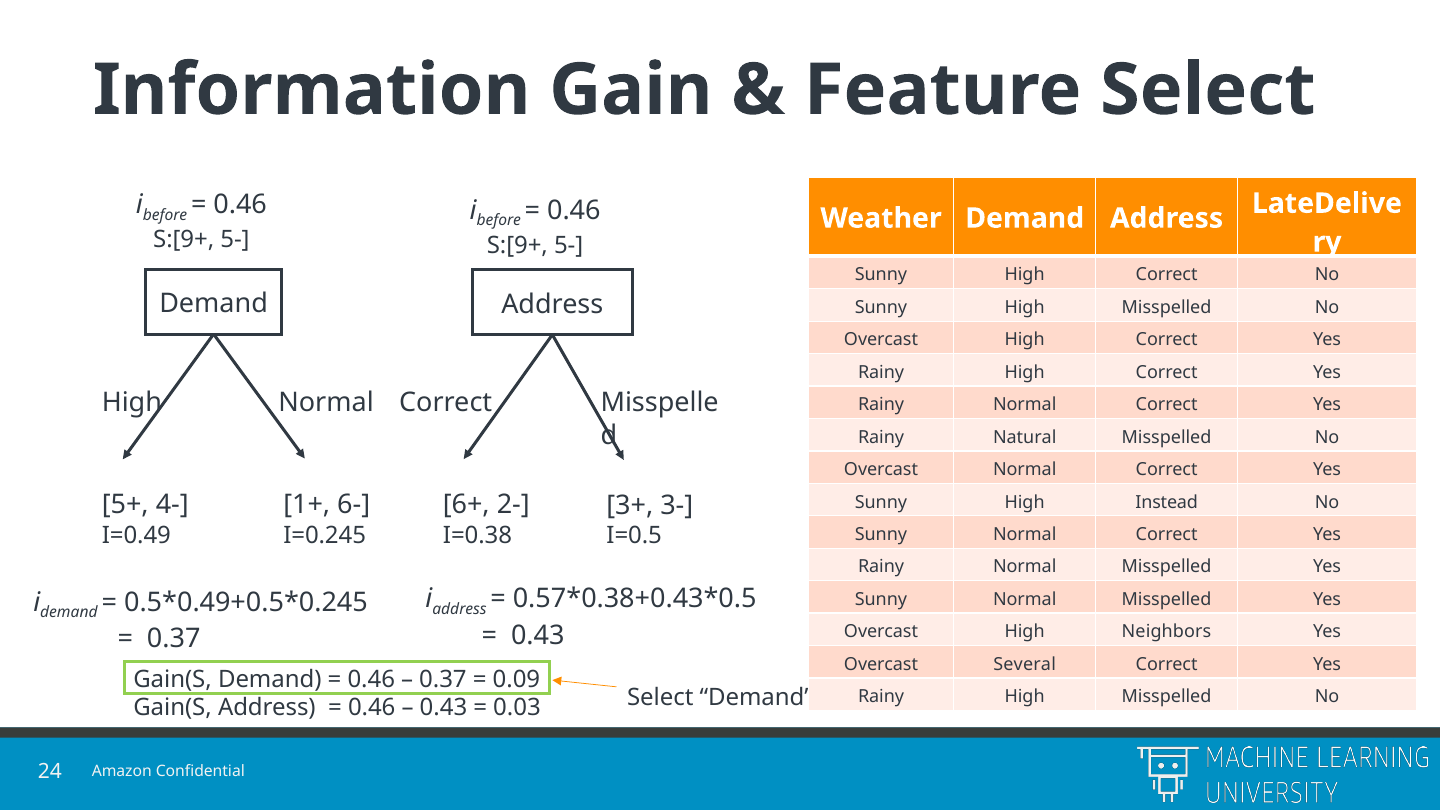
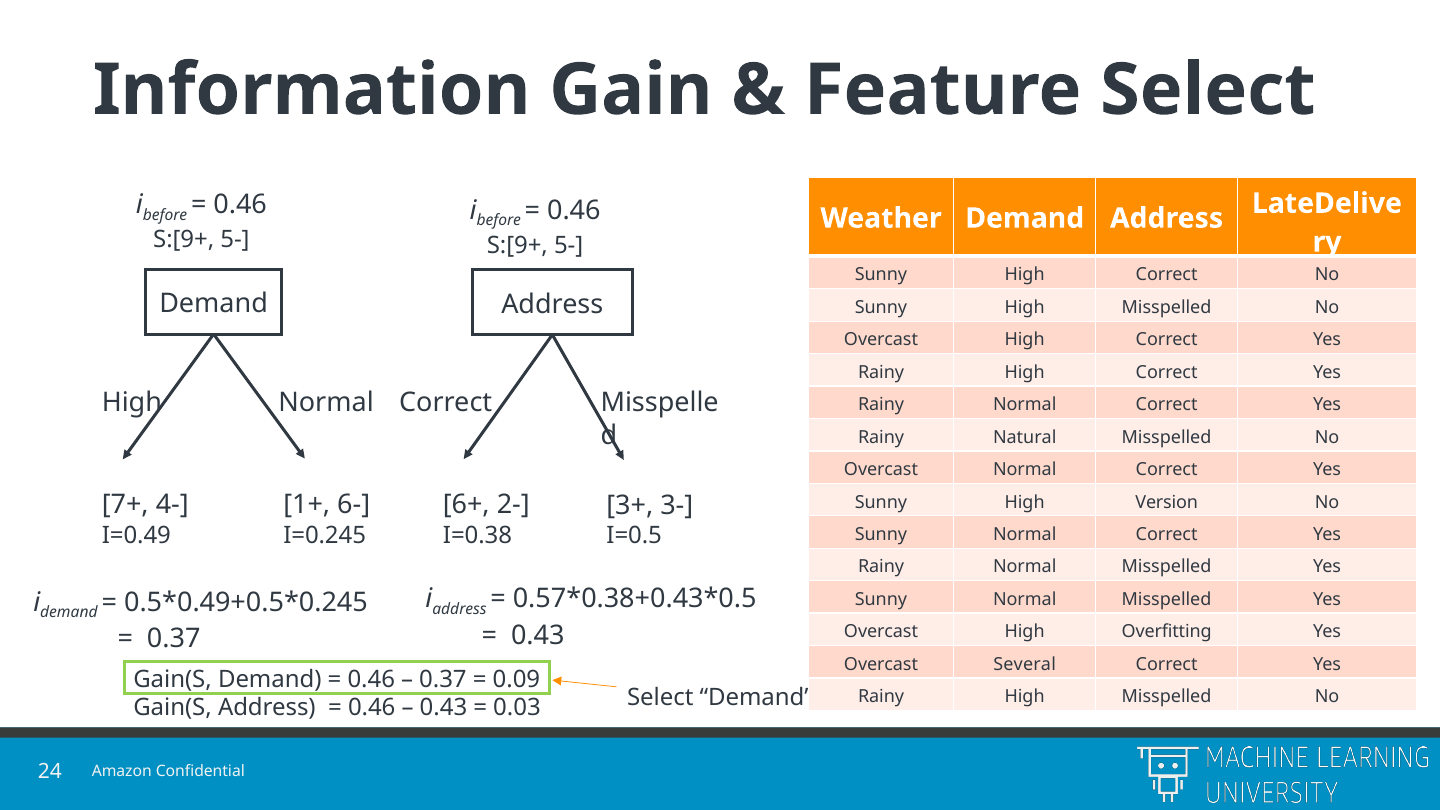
Instead: Instead -> Version
5+: 5+ -> 7+
Neighbors: Neighbors -> Overfitting
